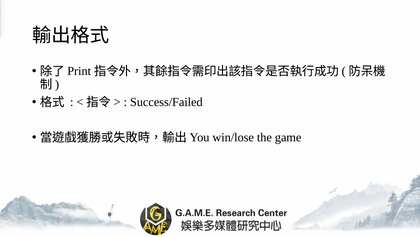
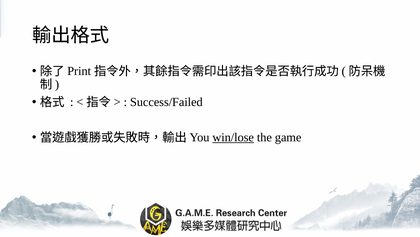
win/lose underline: none -> present
